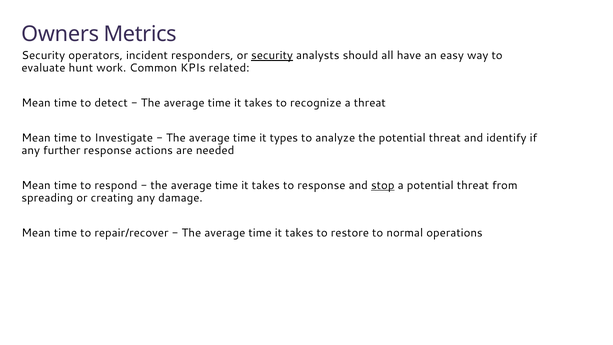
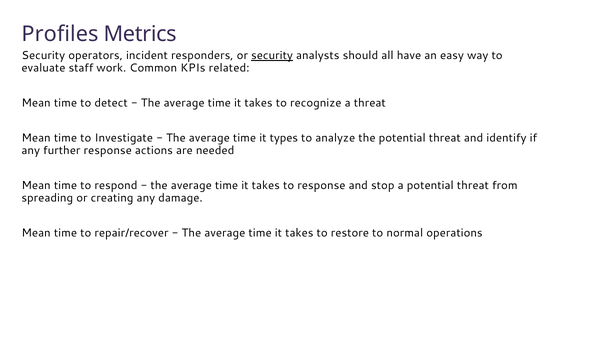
Owners: Owners -> Profiles
hunt: hunt -> staff
stop underline: present -> none
